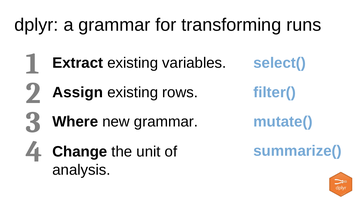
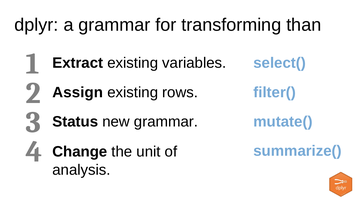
runs: runs -> than
Where: Where -> Status
